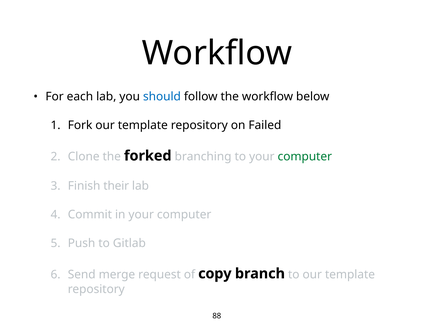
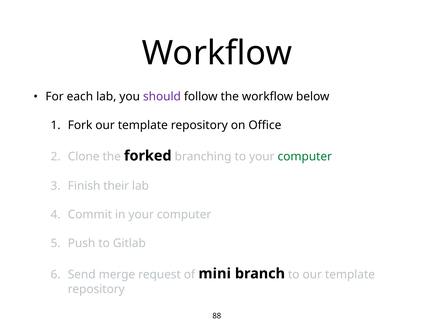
should colour: blue -> purple
Failed: Failed -> Office
copy: copy -> mini
